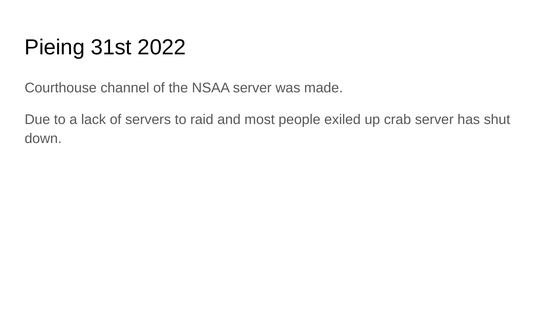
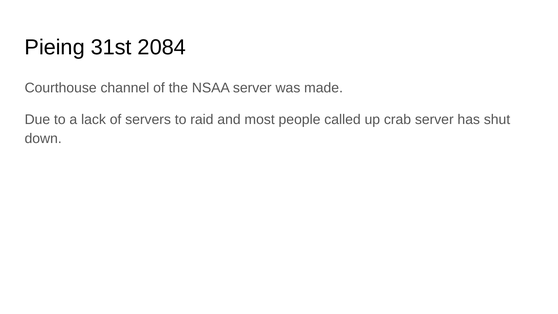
2022: 2022 -> 2084
exiled: exiled -> called
